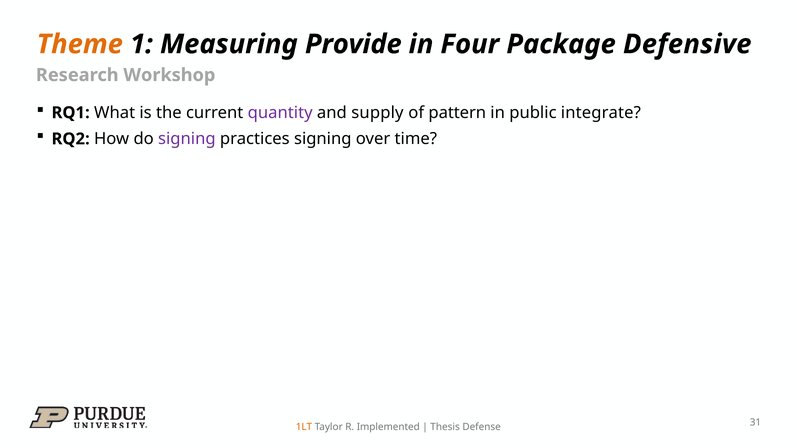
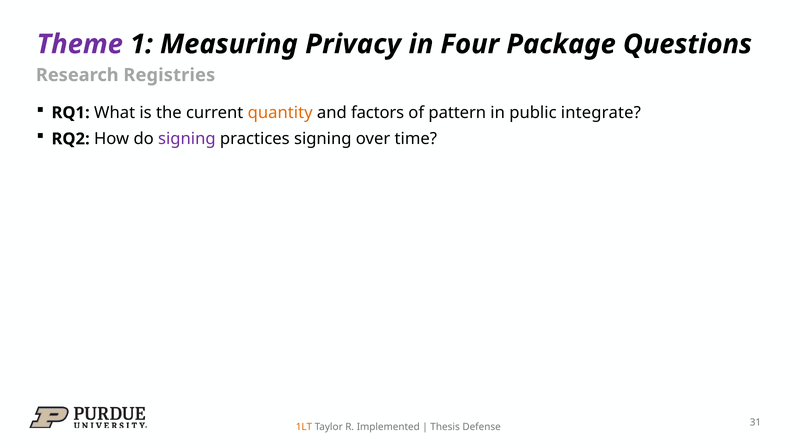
Theme colour: orange -> purple
Provide: Provide -> Privacy
Defensive: Defensive -> Questions
Workshop: Workshop -> Registries
quantity colour: purple -> orange
supply: supply -> factors
